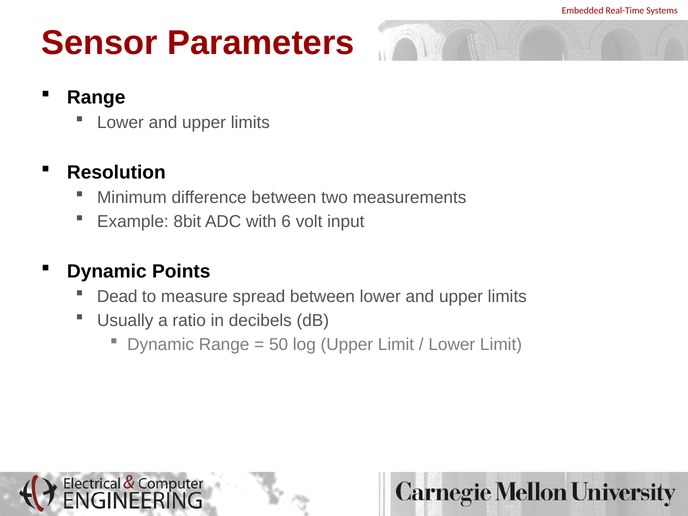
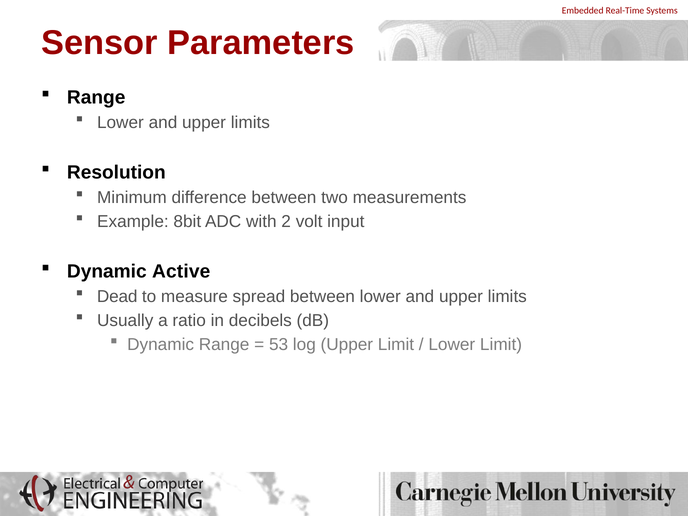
6: 6 -> 2
Points: Points -> Active
50: 50 -> 53
